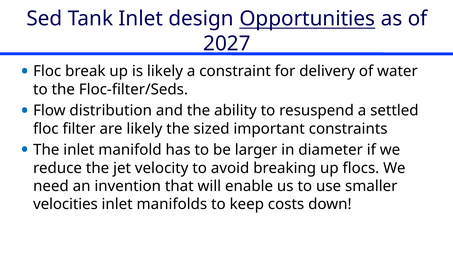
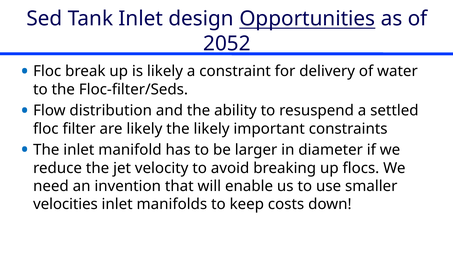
2027: 2027 -> 2052
the sized: sized -> likely
